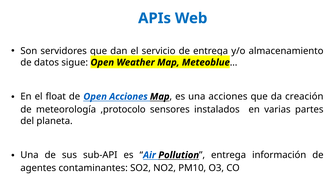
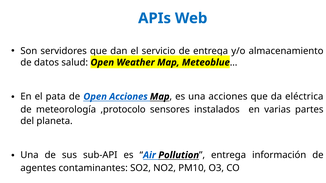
sigue: sigue -> salud
float: float -> pata
creación: creación -> eléctrica
